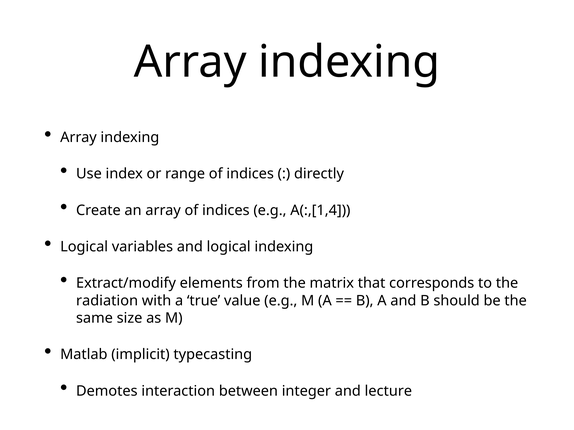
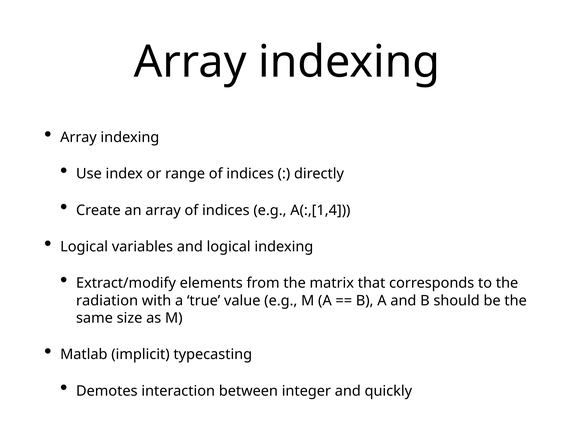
lecture: lecture -> quickly
